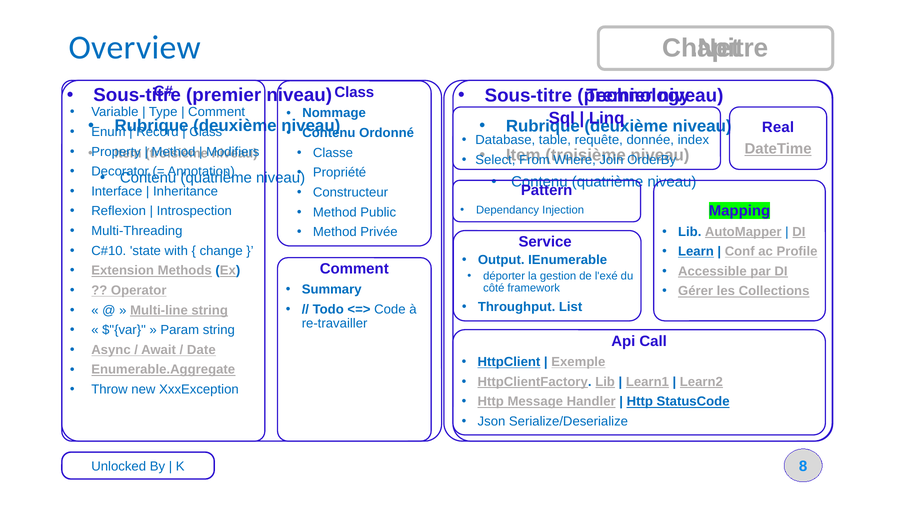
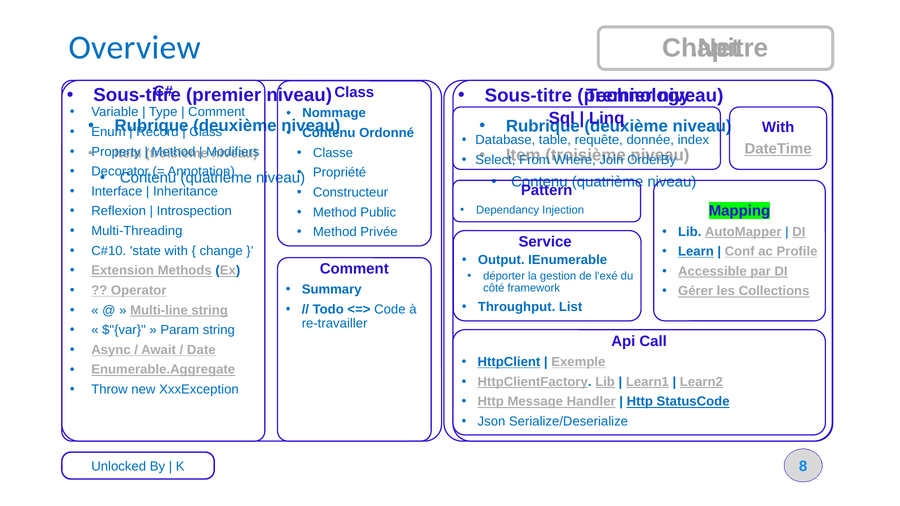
Real at (778, 127): Real -> With
